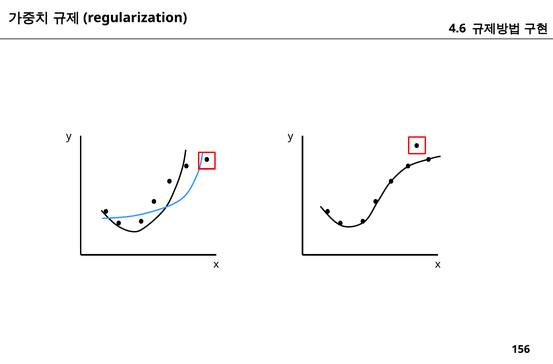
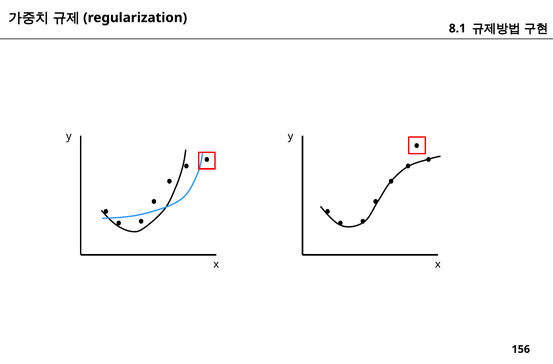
4.6: 4.6 -> 8.1
